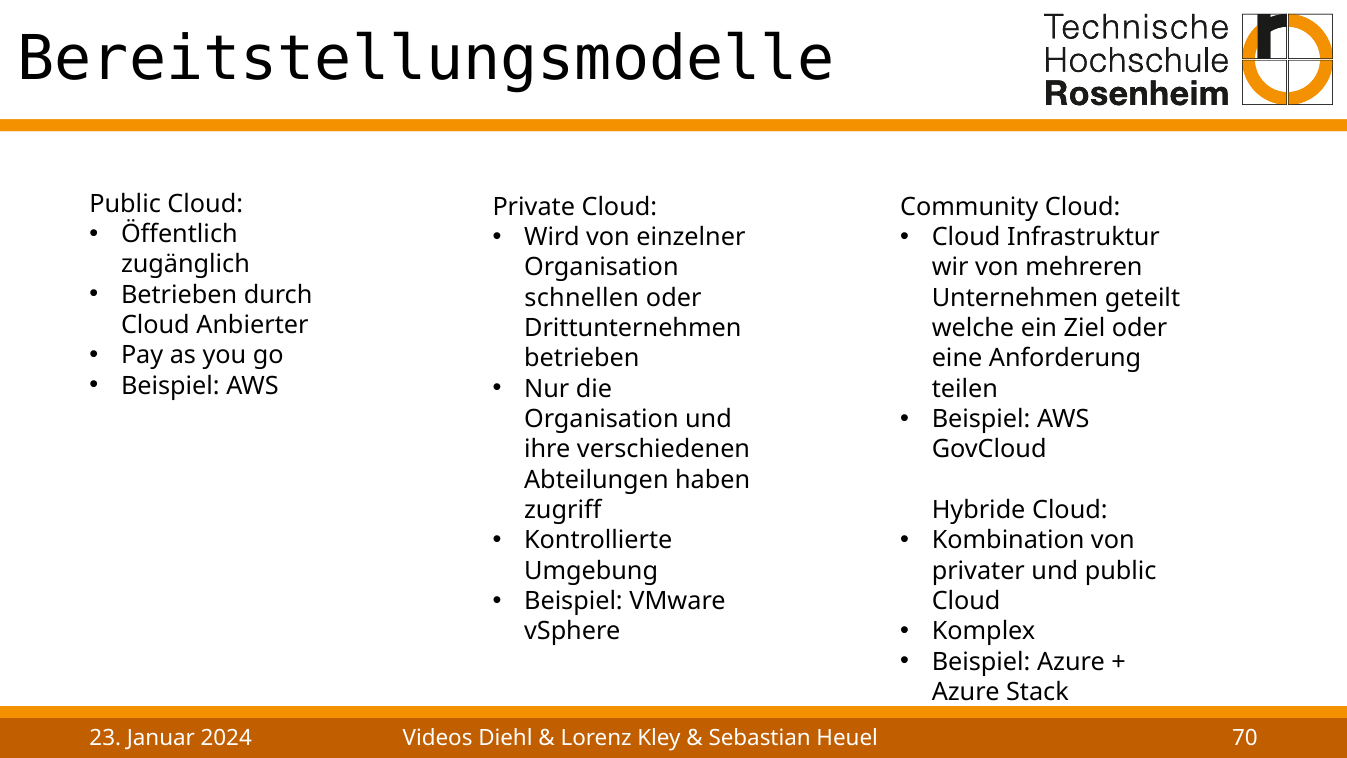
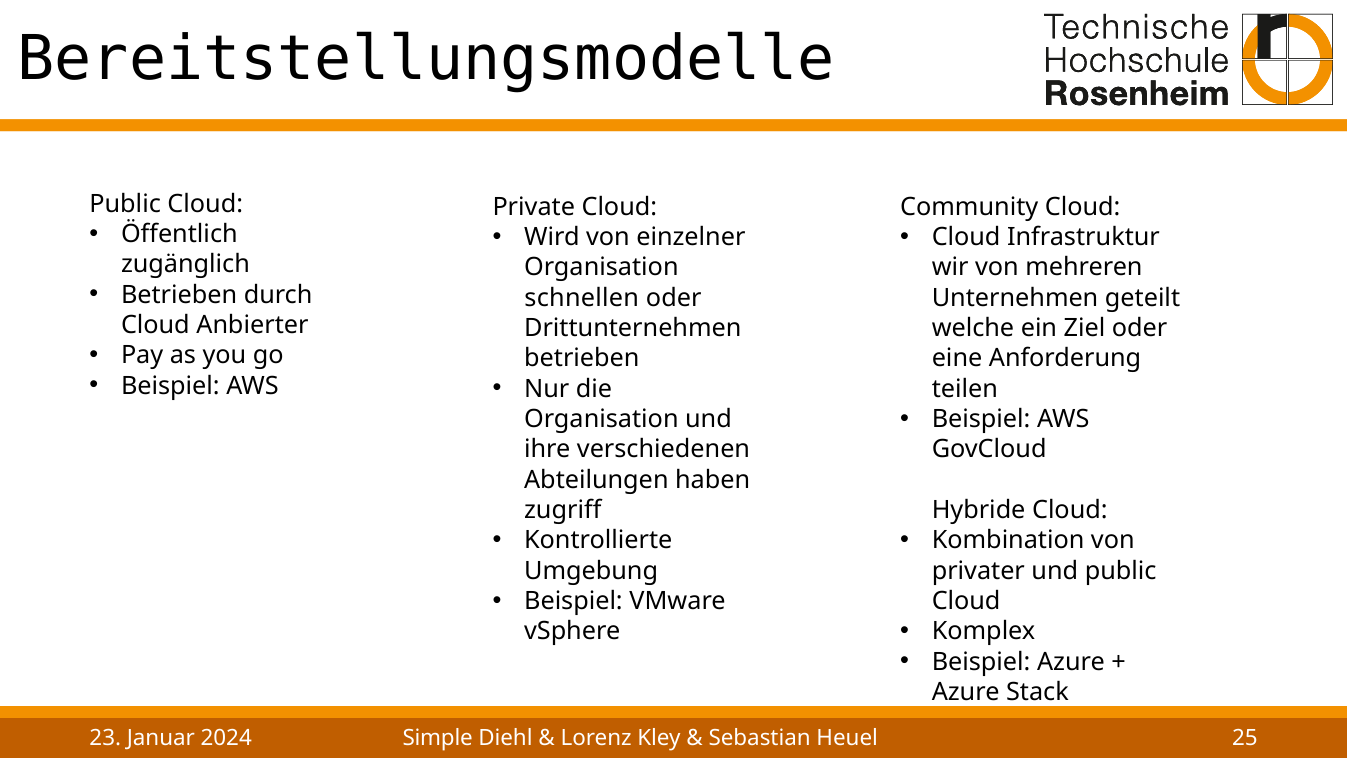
Videos: Videos -> Simple
70: 70 -> 25
